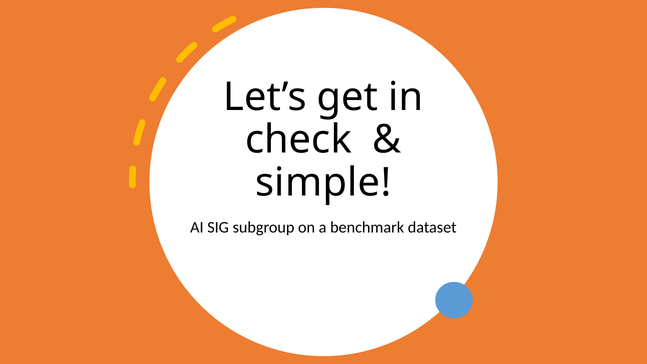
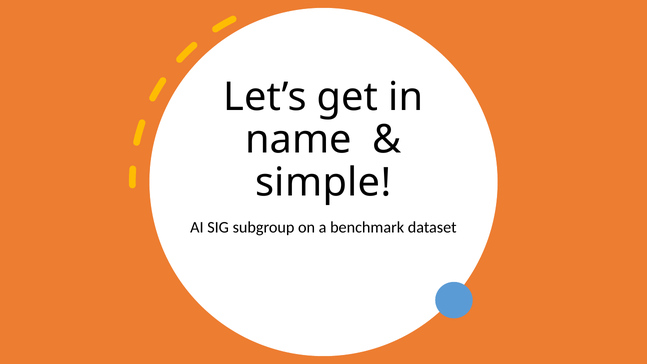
check: check -> name
